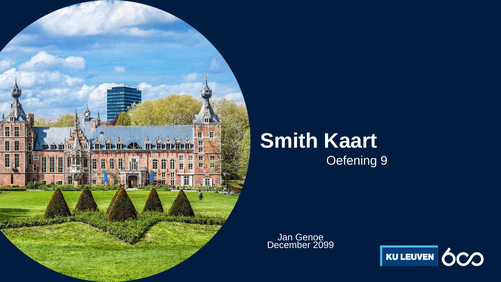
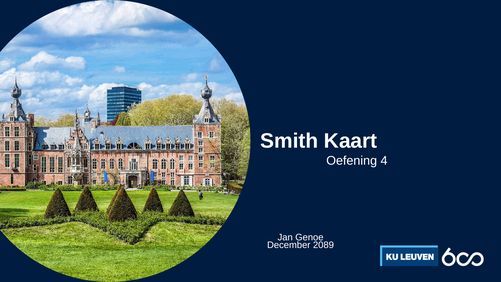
9: 9 -> 4
2099: 2099 -> 2089
